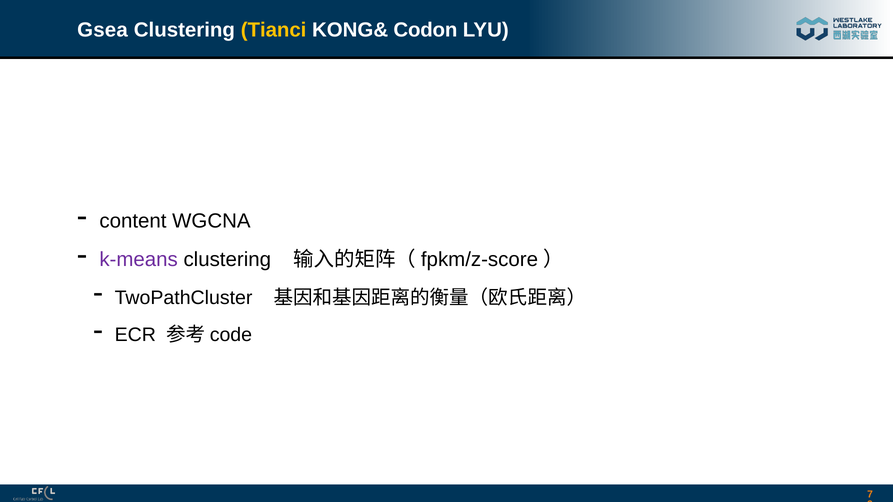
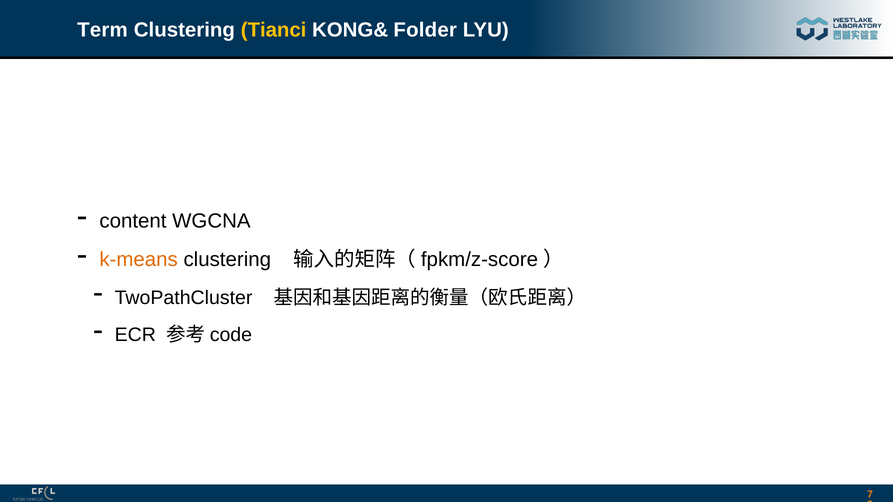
Gsea: Gsea -> Term
Codon: Codon -> Folder
k-means colour: purple -> orange
